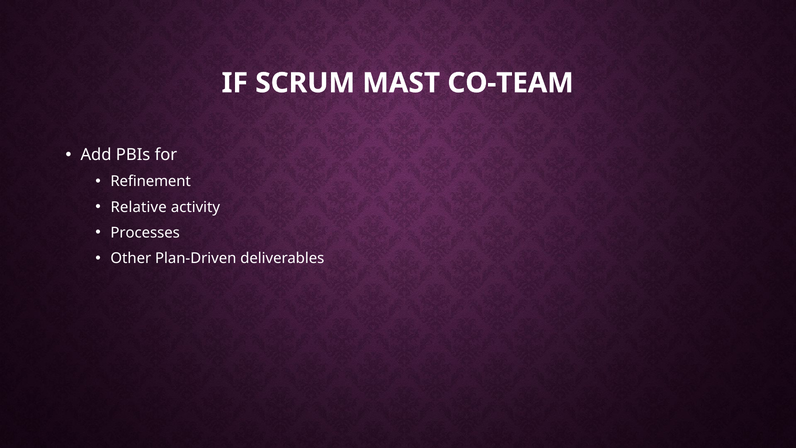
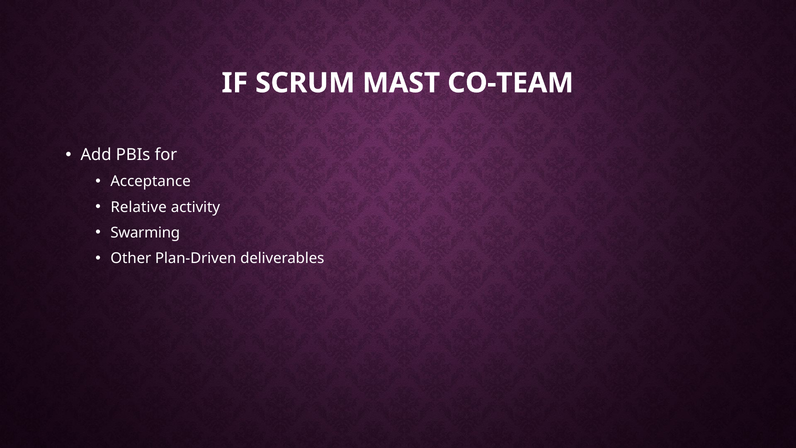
Refinement: Refinement -> Acceptance
Processes: Processes -> Swarming
